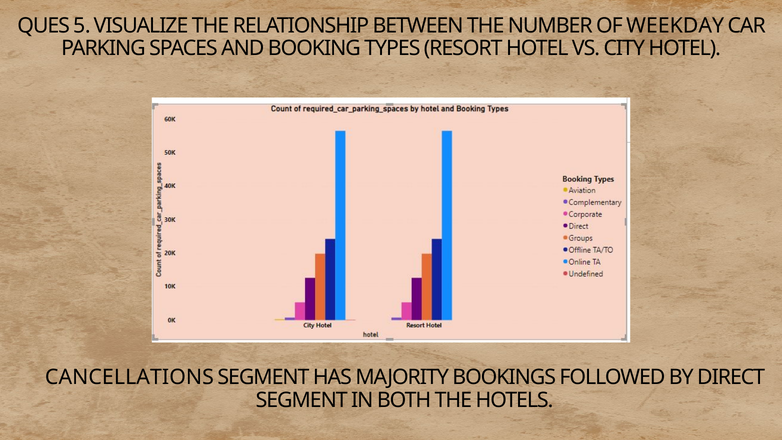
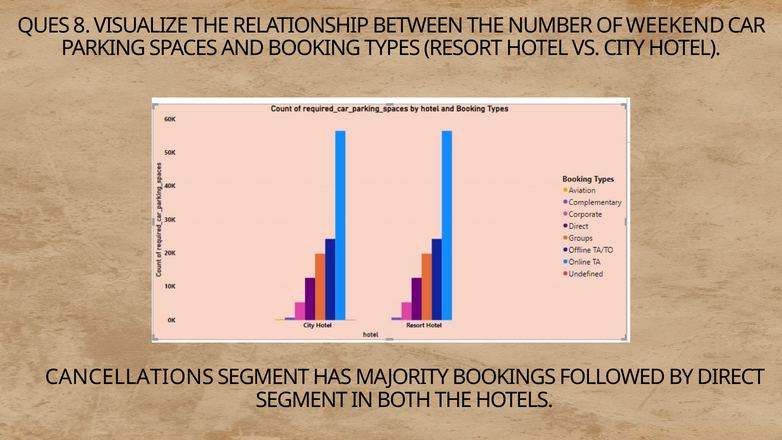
5: 5 -> 8
WEEKDAY: WEEKDAY -> WEEKEND
